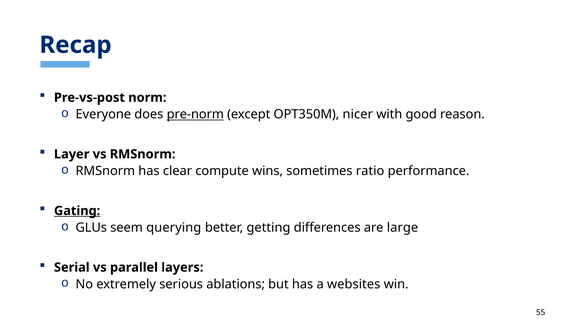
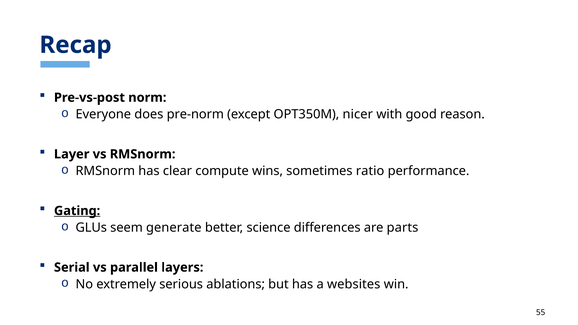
pre-norm underline: present -> none
querying: querying -> generate
getting: getting -> science
large: large -> parts
